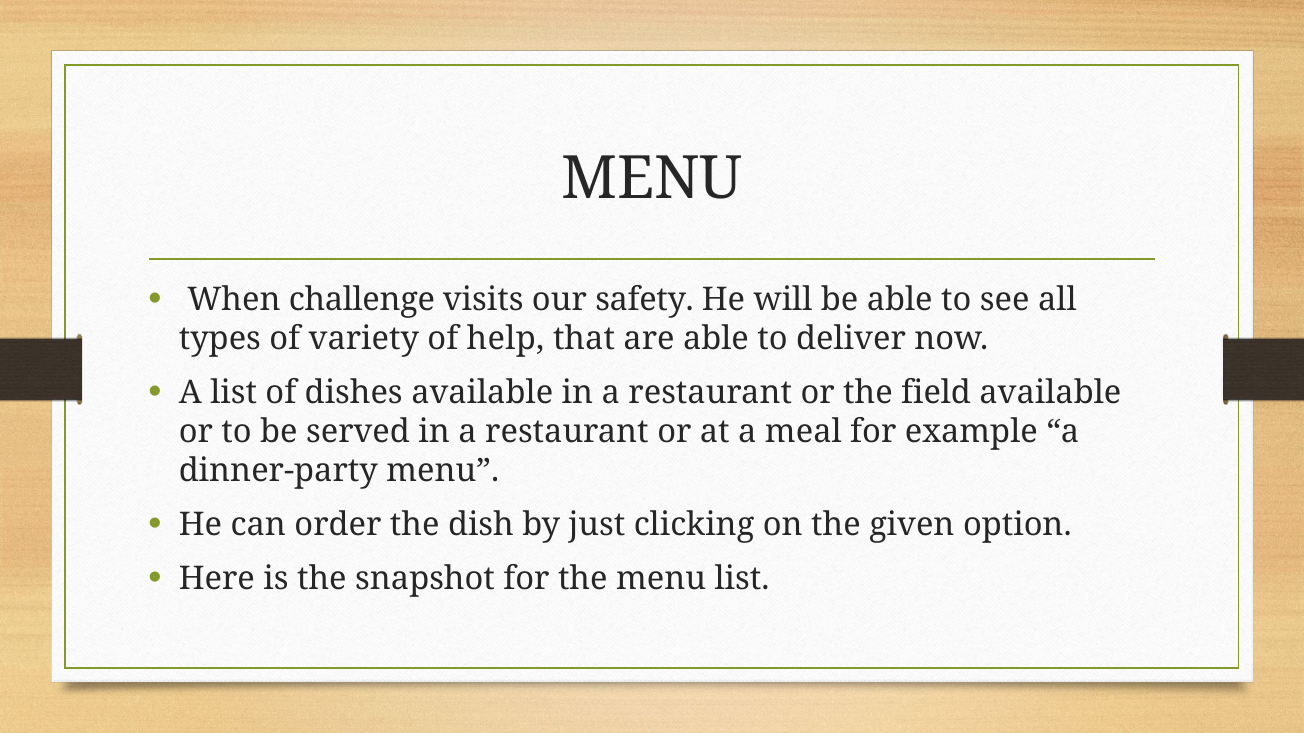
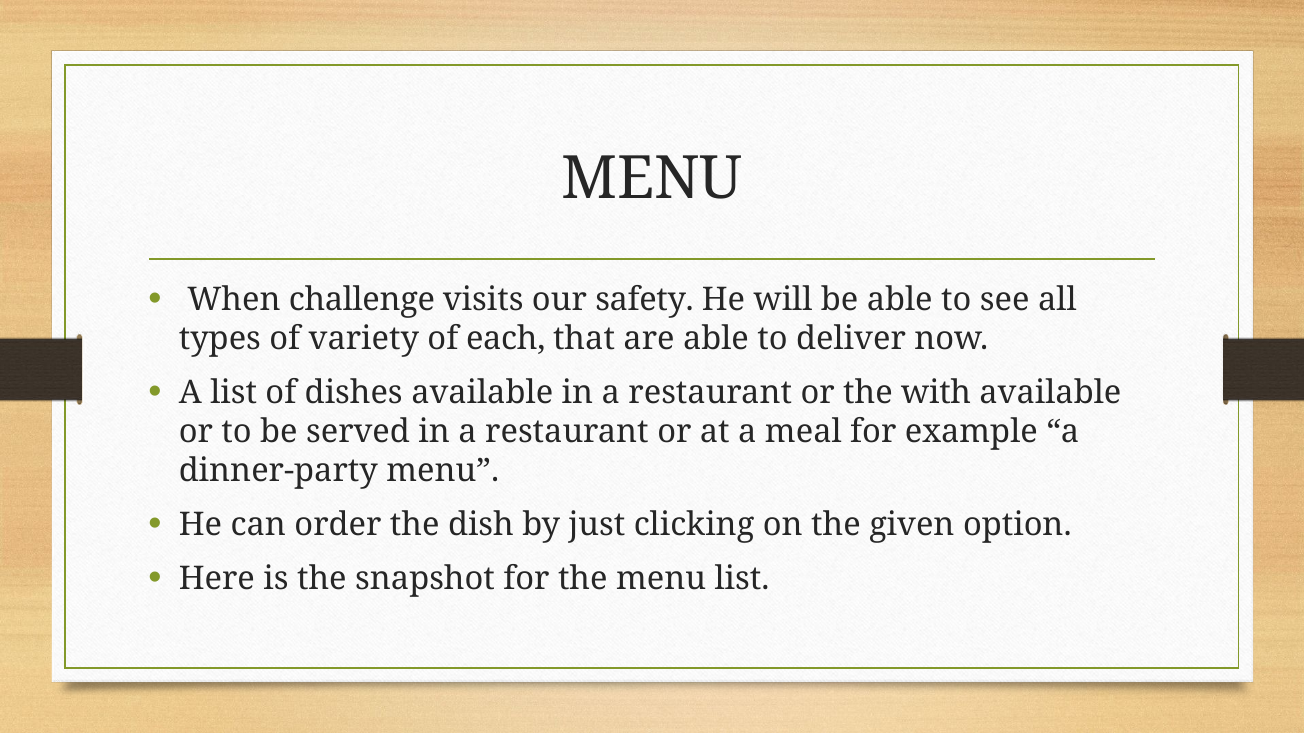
help: help -> each
field: field -> with
